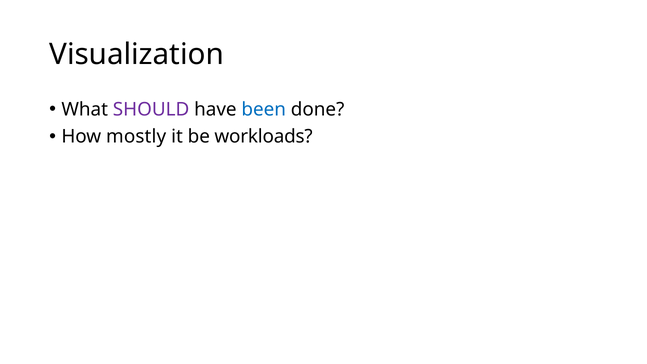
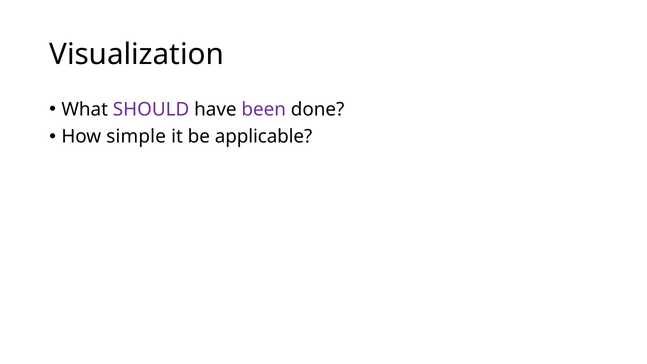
been colour: blue -> purple
mostly: mostly -> simple
workloads: workloads -> applicable
